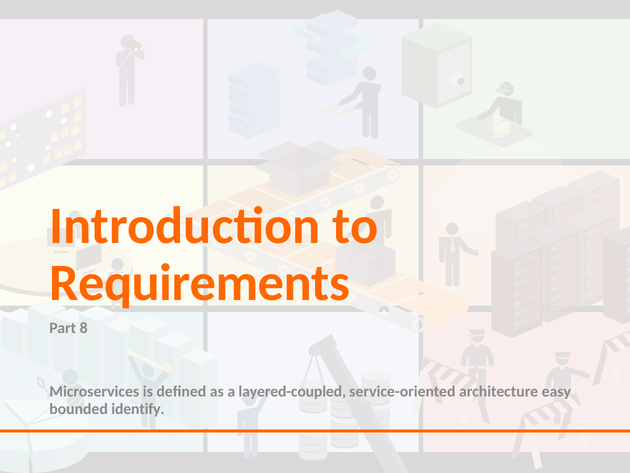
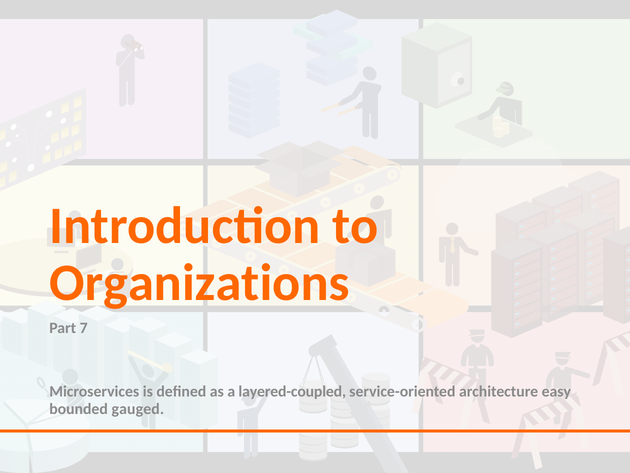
Requirements: Requirements -> Organizations
8: 8 -> 7
identify: identify -> gauged
